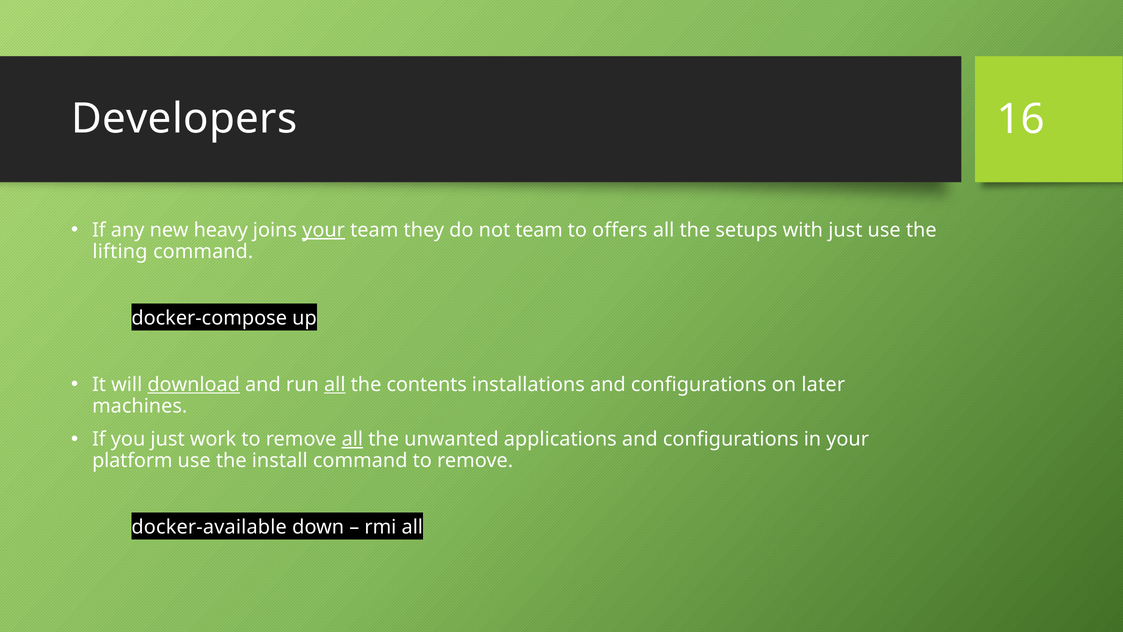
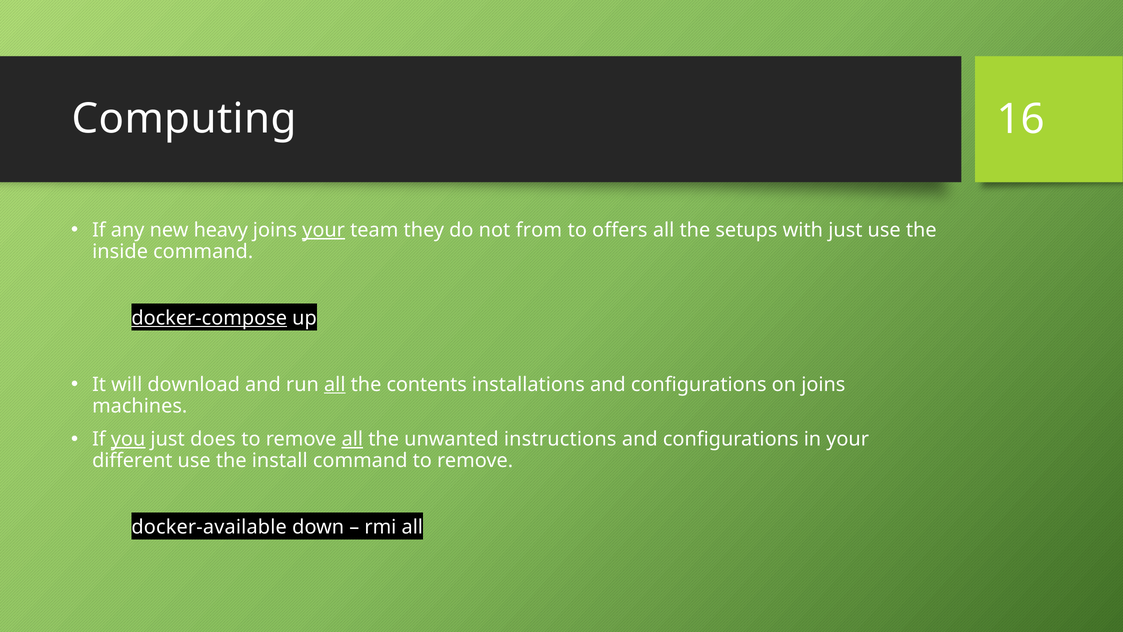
Developers: Developers -> Computing
not team: team -> from
lifting: lifting -> inside
docker-compose underline: none -> present
download underline: present -> none
on later: later -> joins
you underline: none -> present
work: work -> does
applications: applications -> instructions
platform: platform -> different
